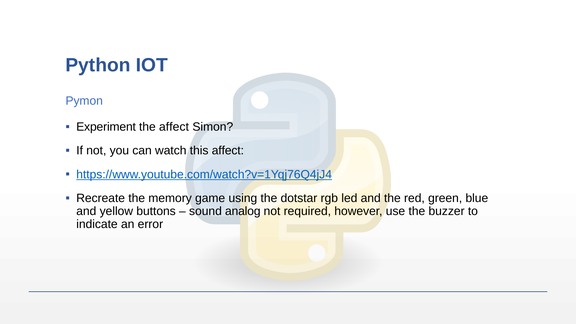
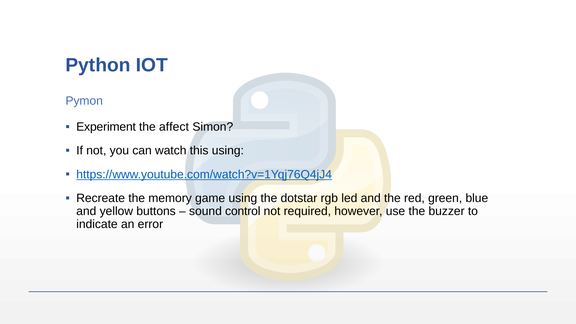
this affect: affect -> using
analog: analog -> control
